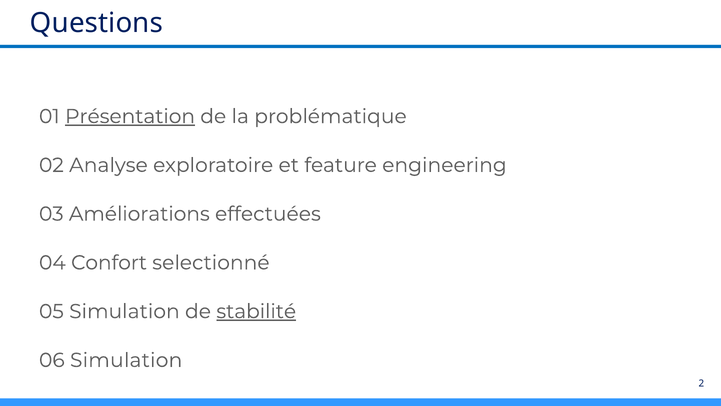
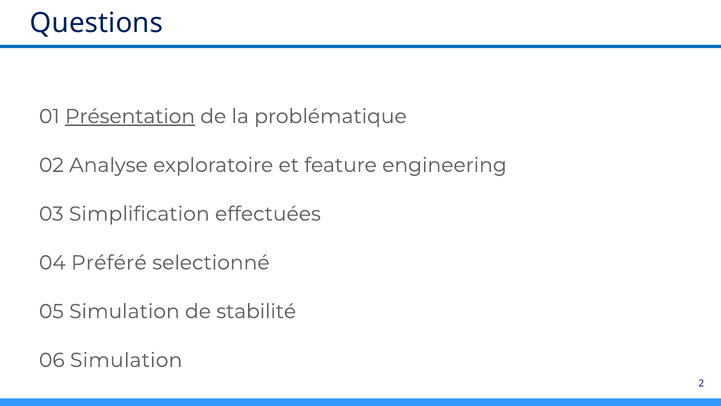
Améliorations: Améliorations -> Simplification
Confort: Confort -> Préféré
stabilité underline: present -> none
